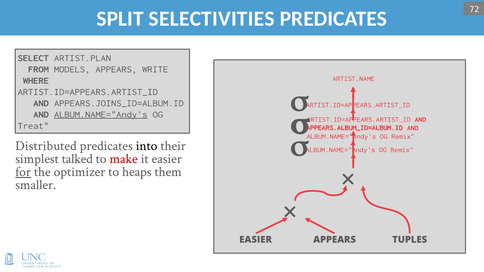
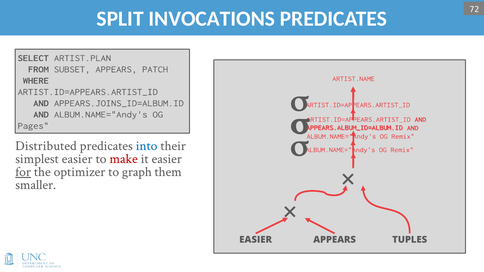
SELECTIVITIES: SELECTIVITIES -> INVOCATIONS
MODELS: MODELS -> SUBSET
WRITE: WRITE -> PATCH
ALBUM.NAME="Andy's at (101, 115) underline: present -> none
Treat: Treat -> Pages
into colour: black -> blue
simplest talked: talked -> easier
heaps: heaps -> graph
